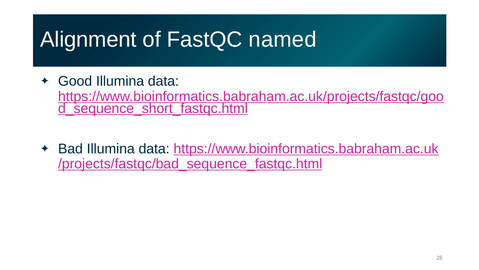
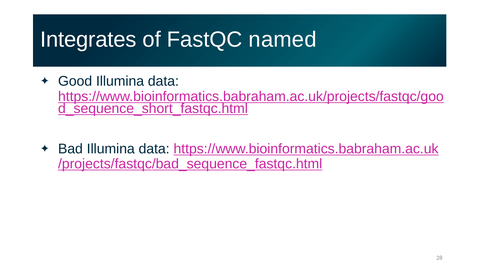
Alignment: Alignment -> Integrates
